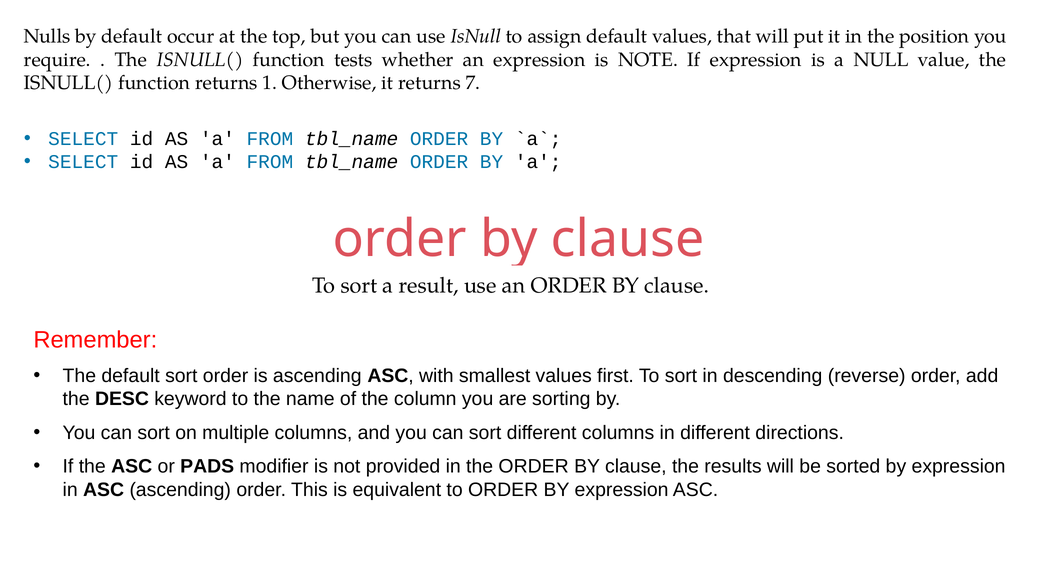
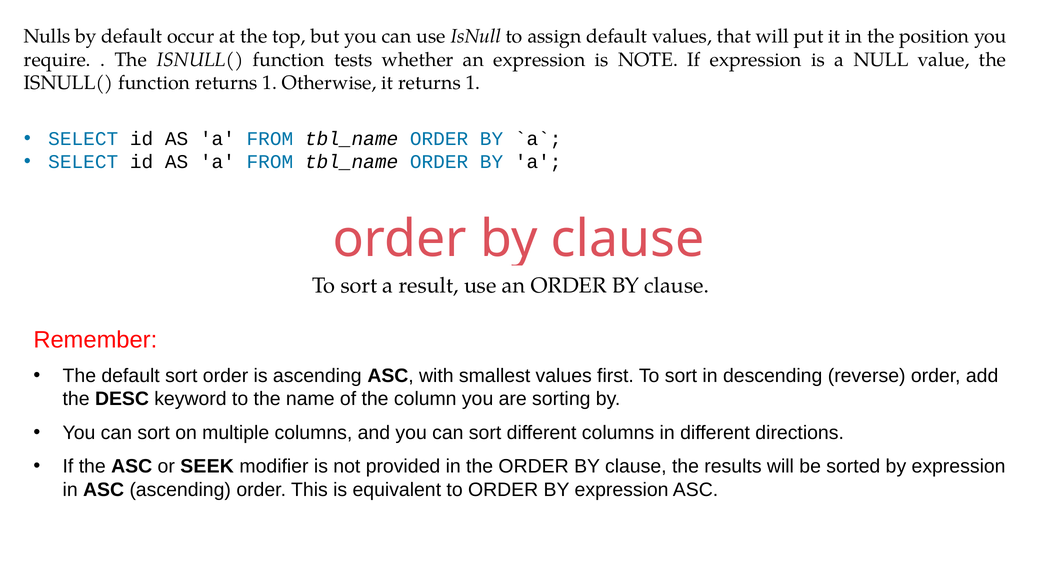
it returns 7: 7 -> 1
PADS: PADS -> SEEK
